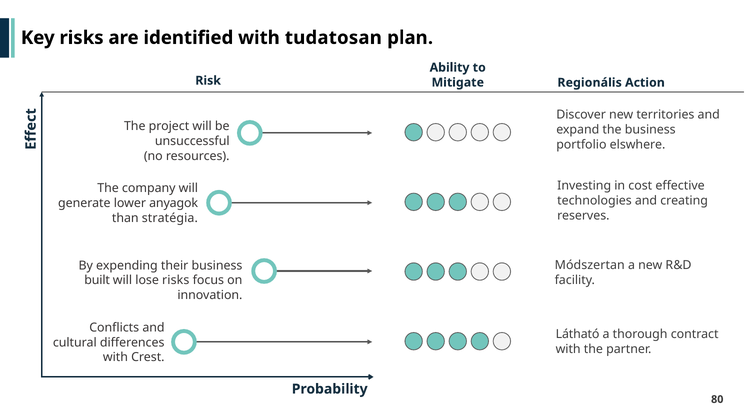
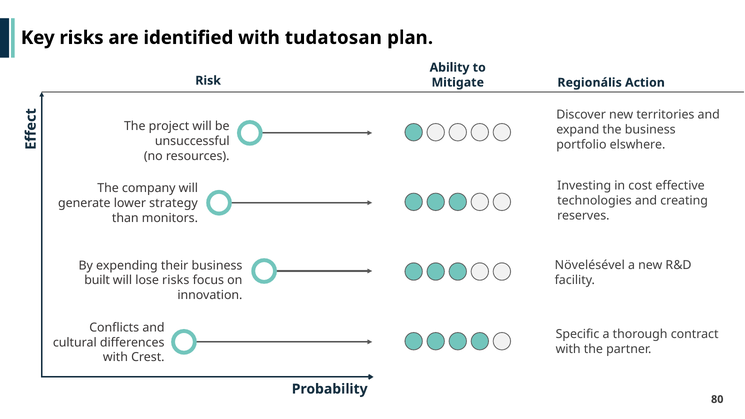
anyagok: anyagok -> strategy
stratégia: stratégia -> monitors
Módszertan: Módszertan -> Növelésével
Látható: Látható -> Specific
